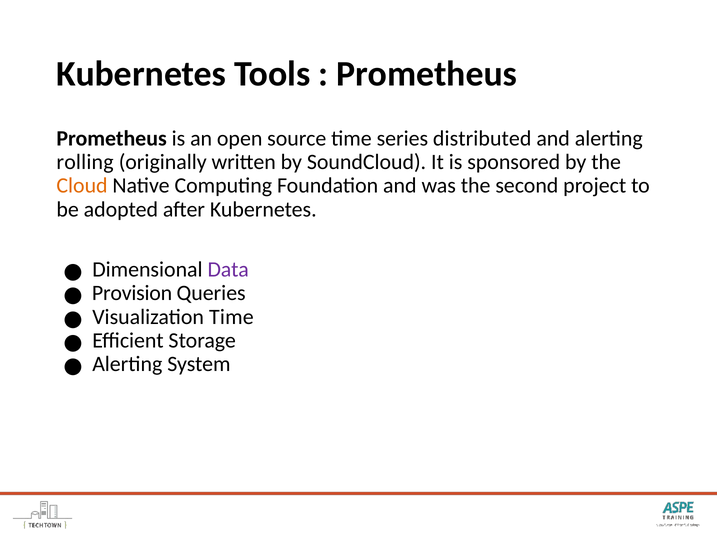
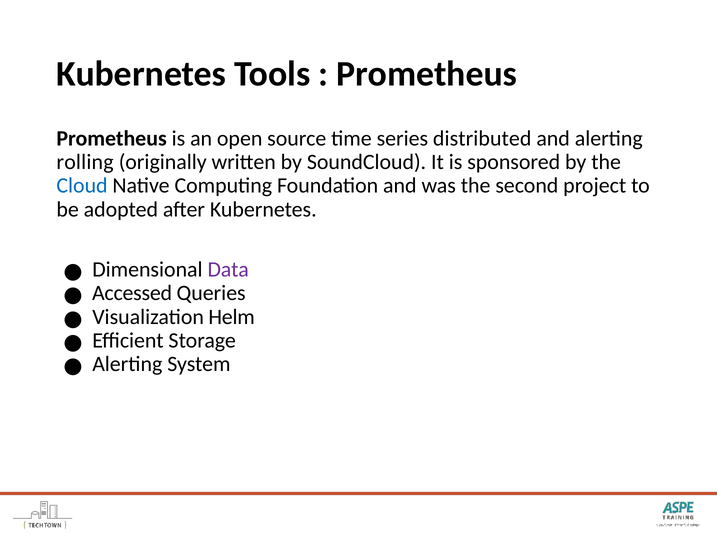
Cloud colour: orange -> blue
Provision: Provision -> Accessed
Visualization Time: Time -> Helm
